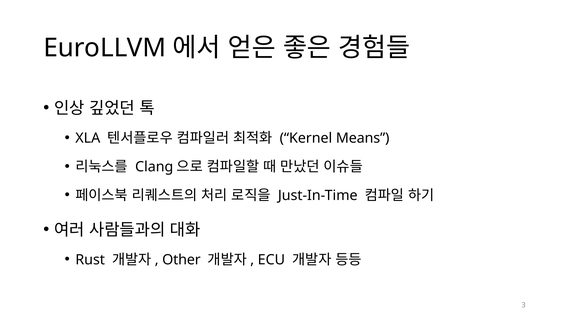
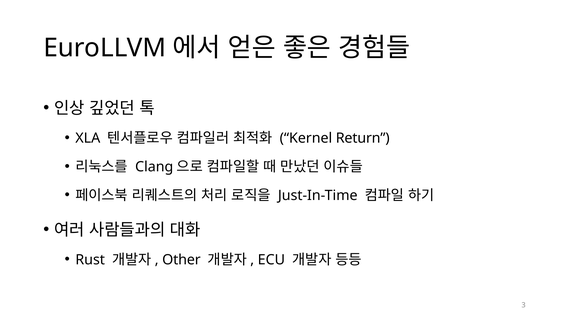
Means: Means -> Return
